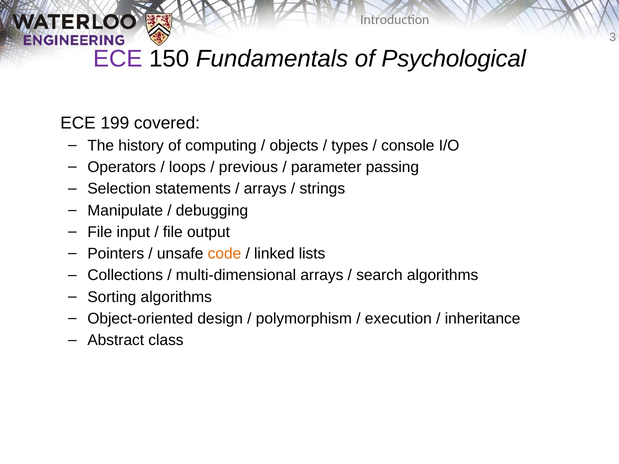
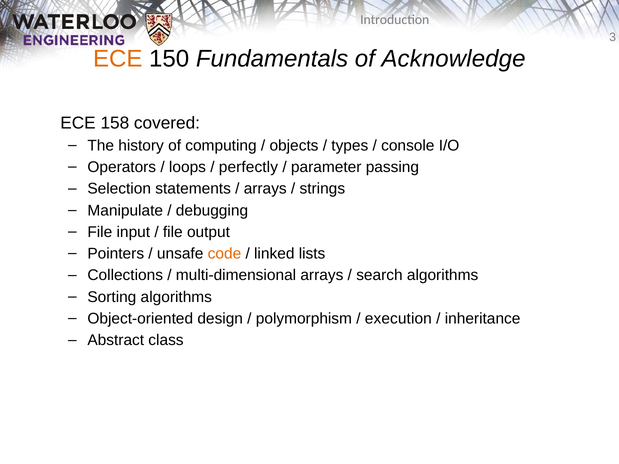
ECE at (118, 59) colour: purple -> orange
Psychological: Psychological -> Acknowledge
199: 199 -> 158
previous: previous -> perfectly
